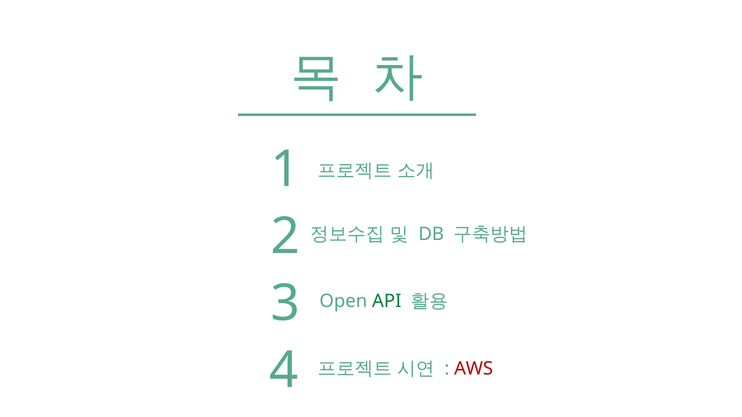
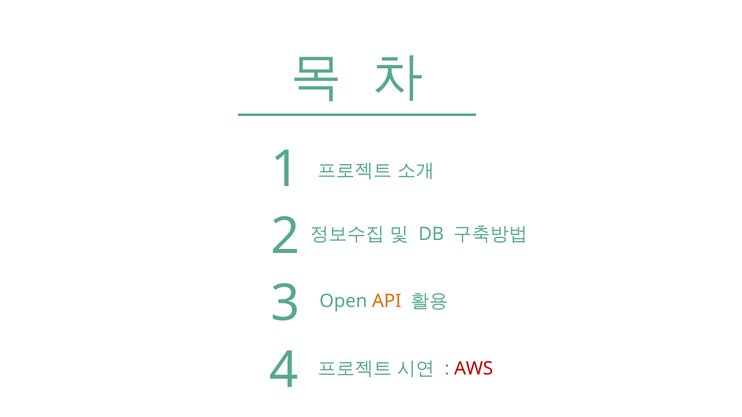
API colour: green -> orange
